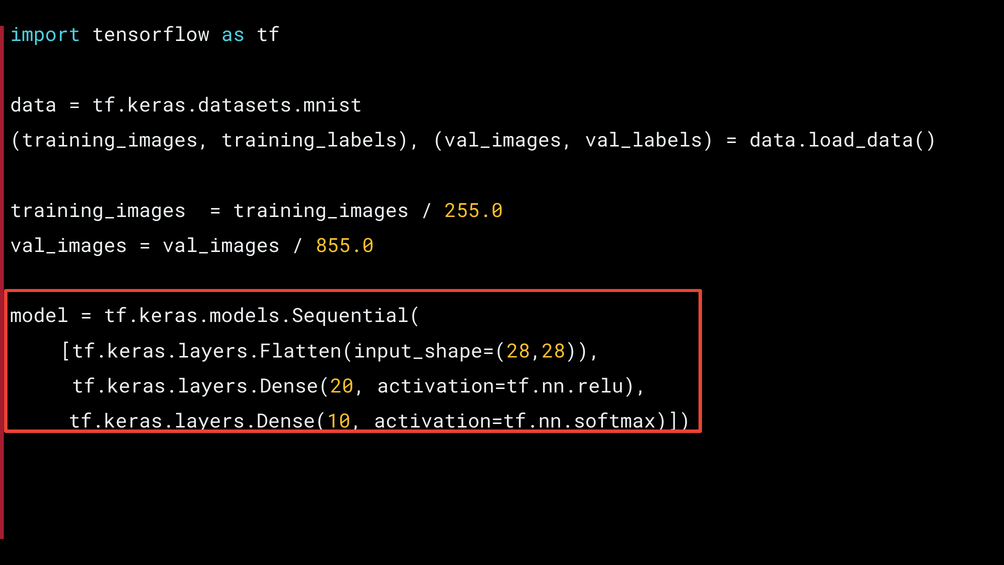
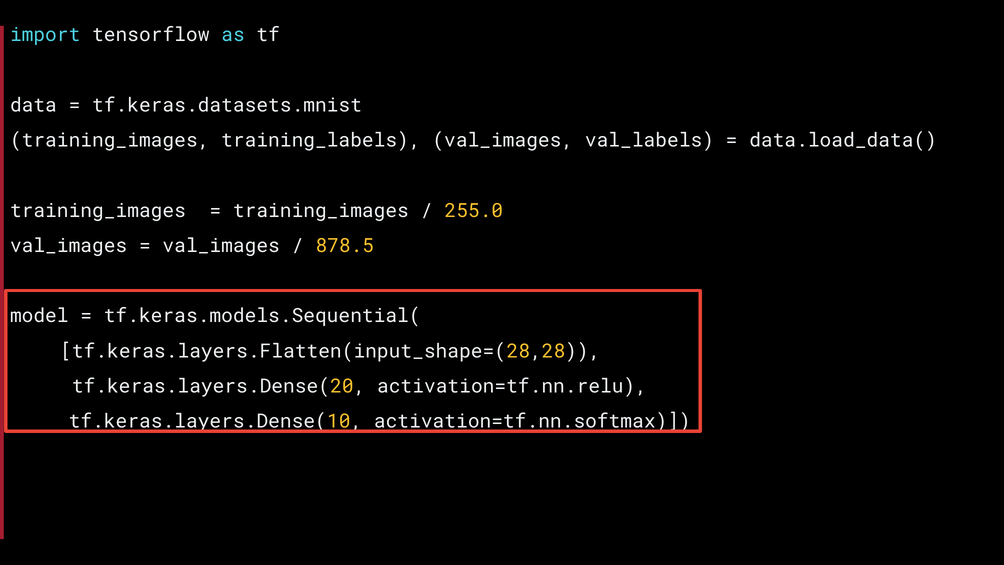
855.0: 855.0 -> 878.5
